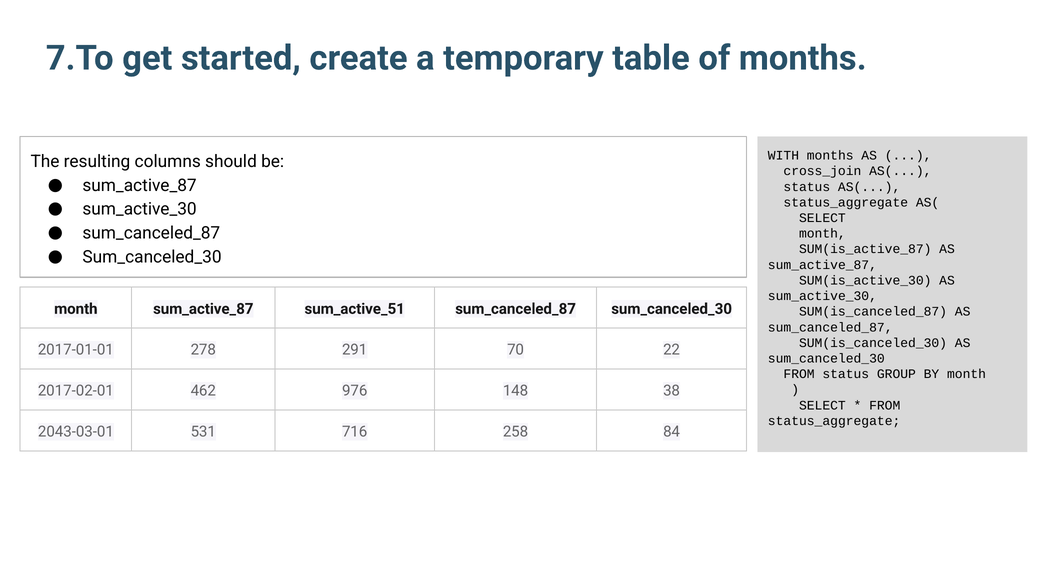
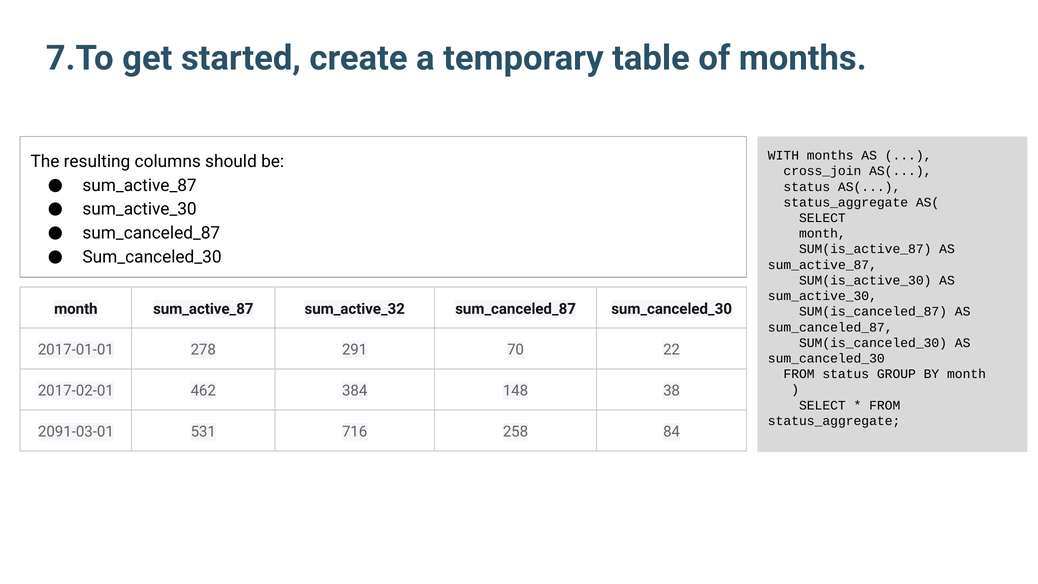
sum_active_51: sum_active_51 -> sum_active_32
976: 976 -> 384
2043-03-01: 2043-03-01 -> 2091-03-01
